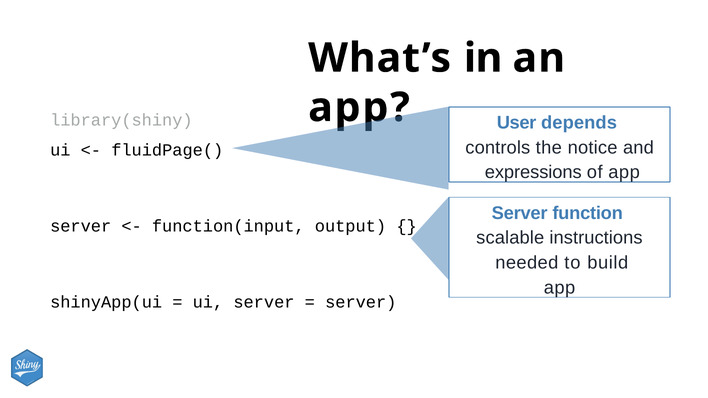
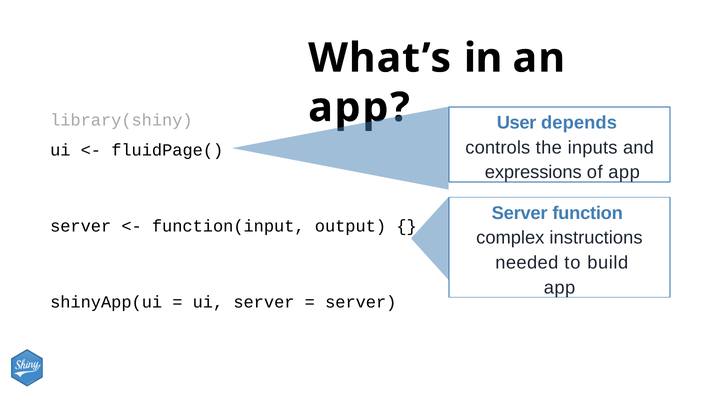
notice: notice -> inputs
scalable: scalable -> complex
